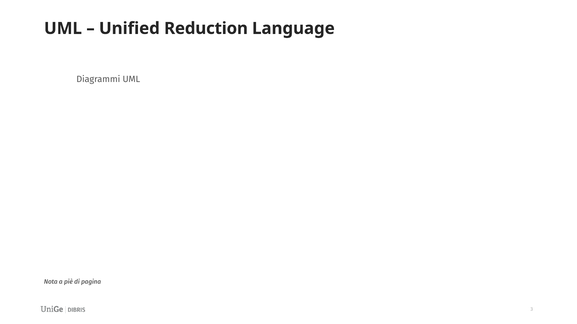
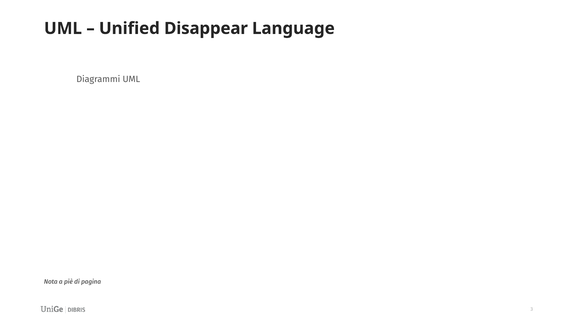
Reduction: Reduction -> Disappear
